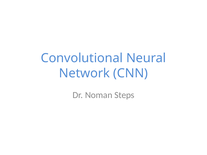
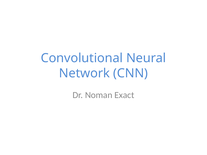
Steps: Steps -> Exact
